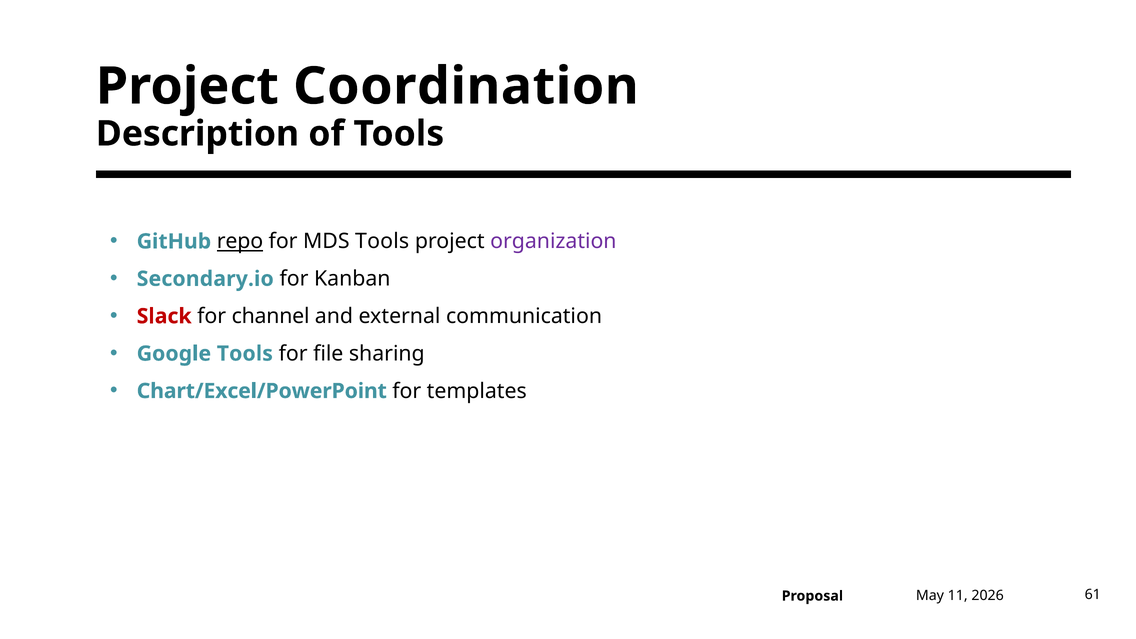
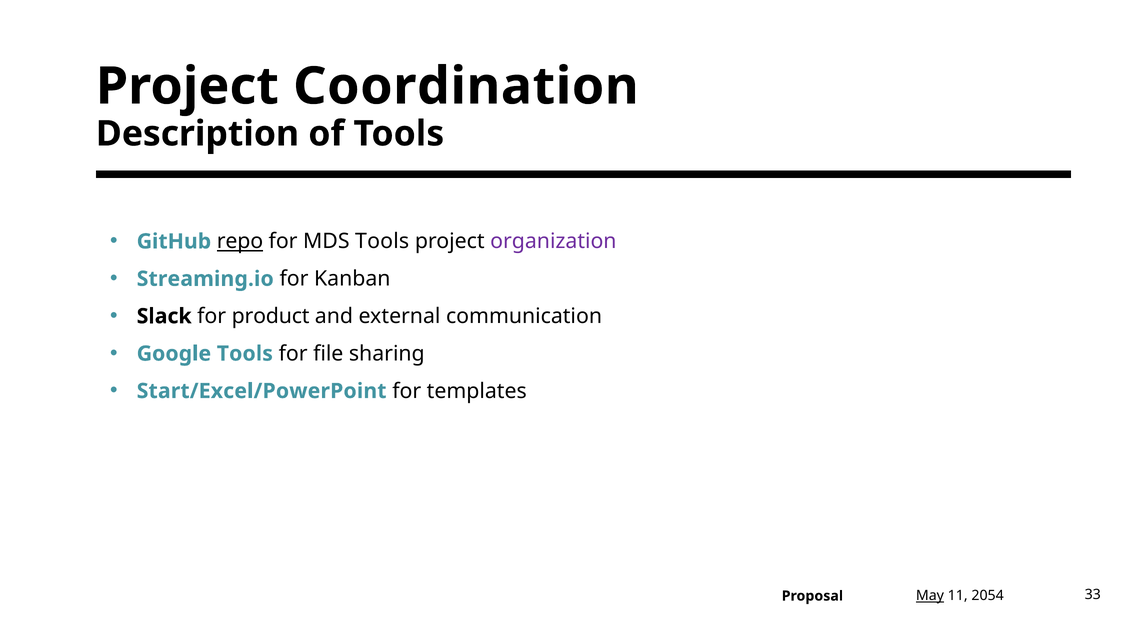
Secondary.io: Secondary.io -> Streaming.io
Slack colour: red -> black
channel: channel -> product
Chart/Excel/PowerPoint: Chart/Excel/PowerPoint -> Start/Excel/PowerPoint
May underline: none -> present
2026: 2026 -> 2054
61: 61 -> 33
